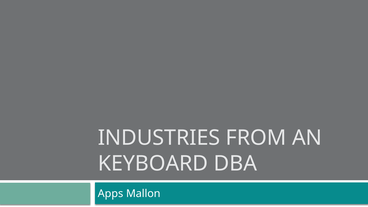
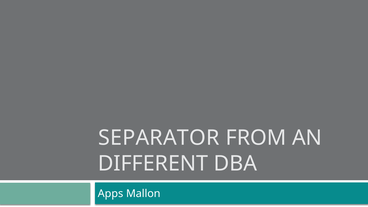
INDUSTRIES: INDUSTRIES -> SEPARATOR
KEYBOARD: KEYBOARD -> DIFFERENT
